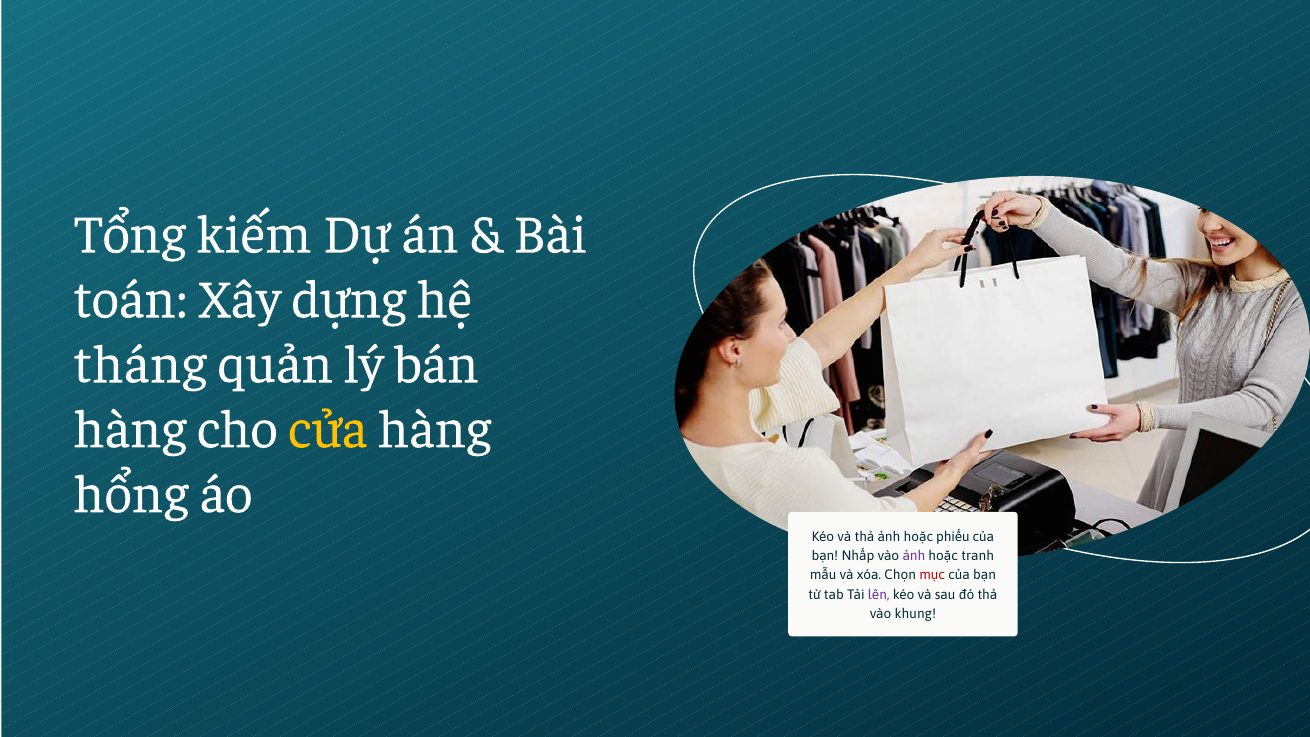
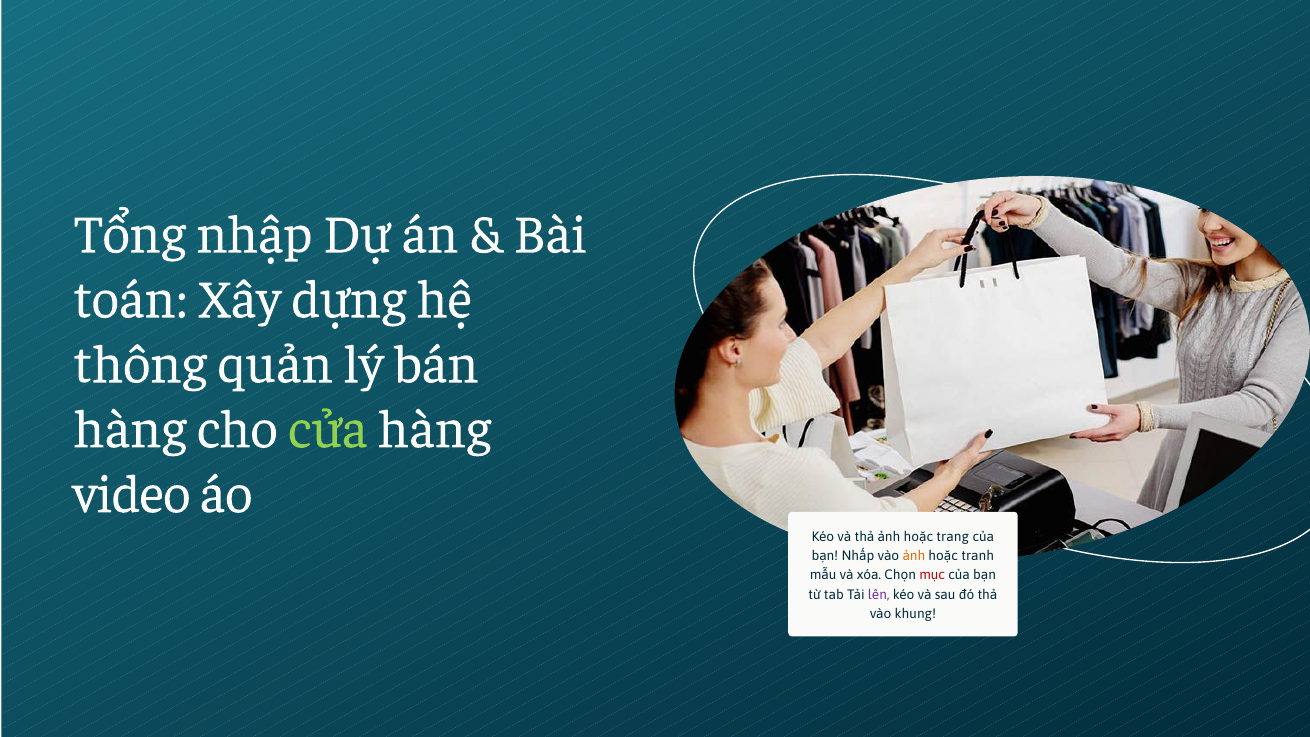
kiếm: kiếm -> nhập
tháng: tháng -> thông
cửa colour: yellow -> light green
hổng: hổng -> video
phiếu: phiếu -> trang
ảnh at (914, 556) colour: purple -> orange
